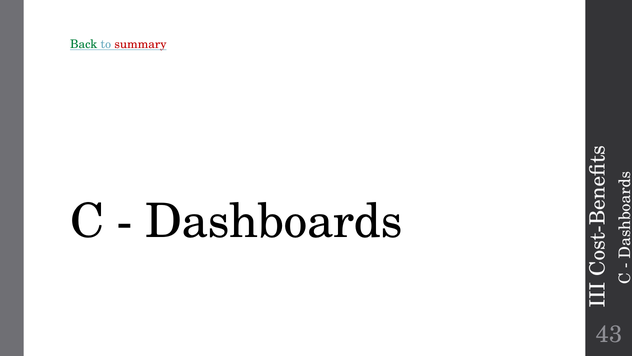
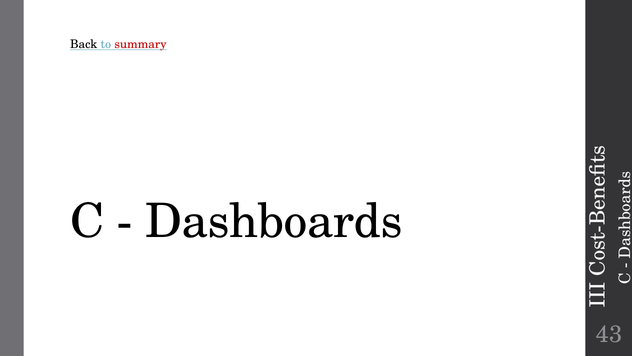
Back colour: green -> black
